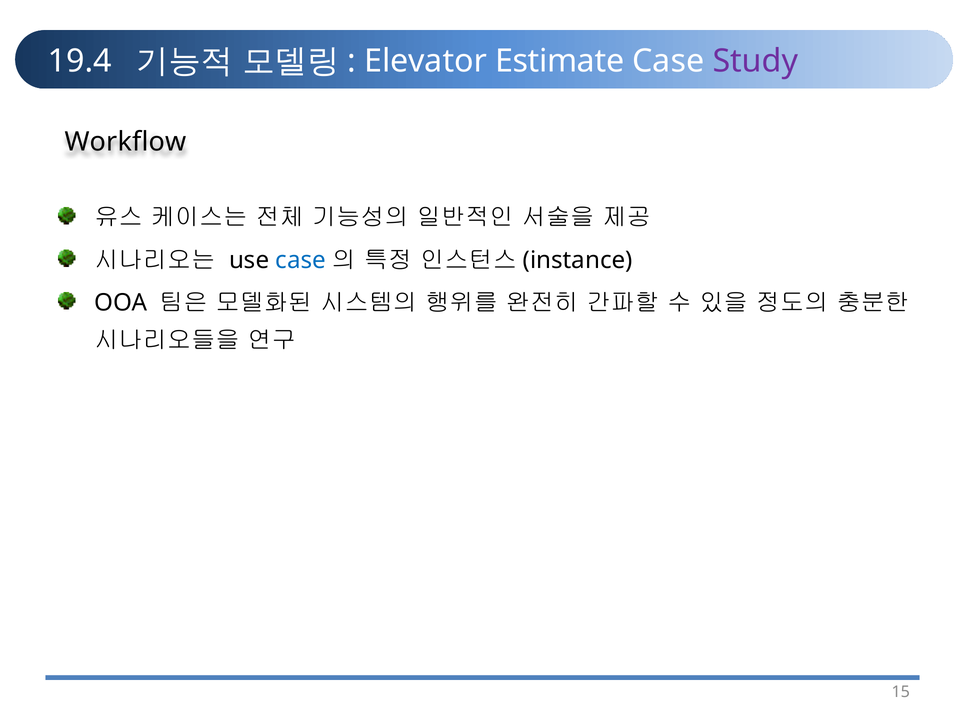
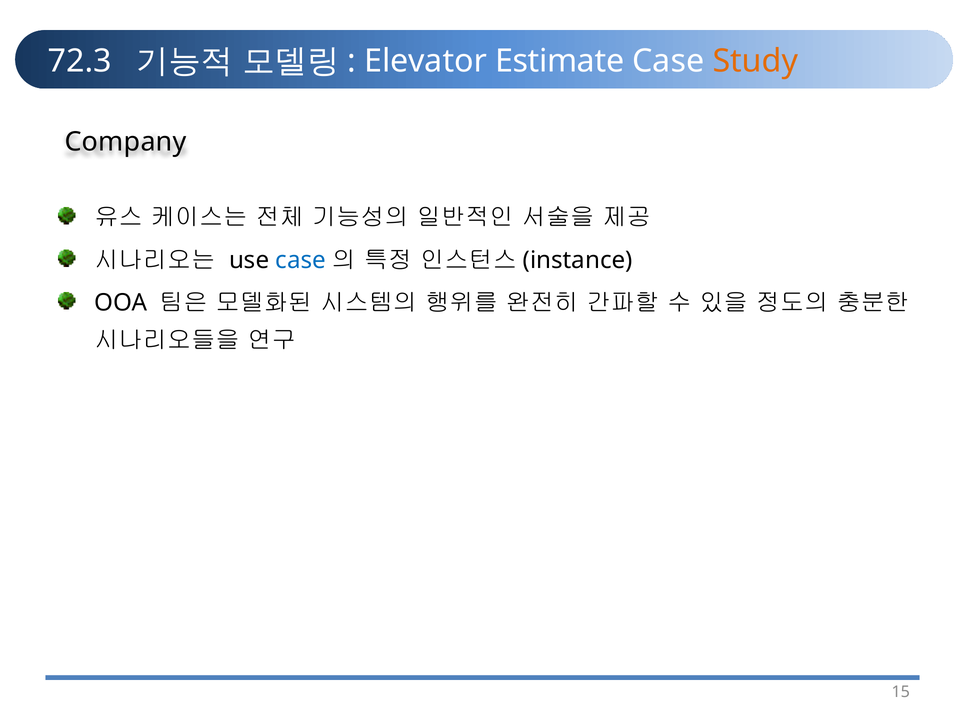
19.4: 19.4 -> 72.3
Study colour: purple -> orange
Workflow: Workflow -> Company
